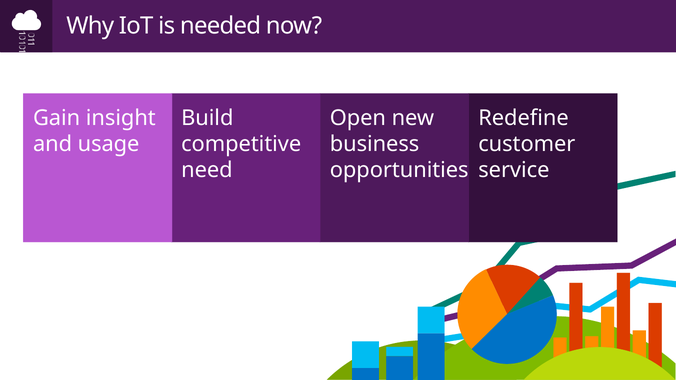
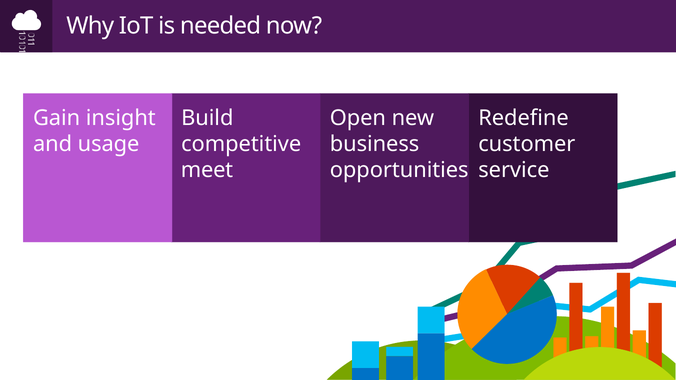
need: need -> meet
